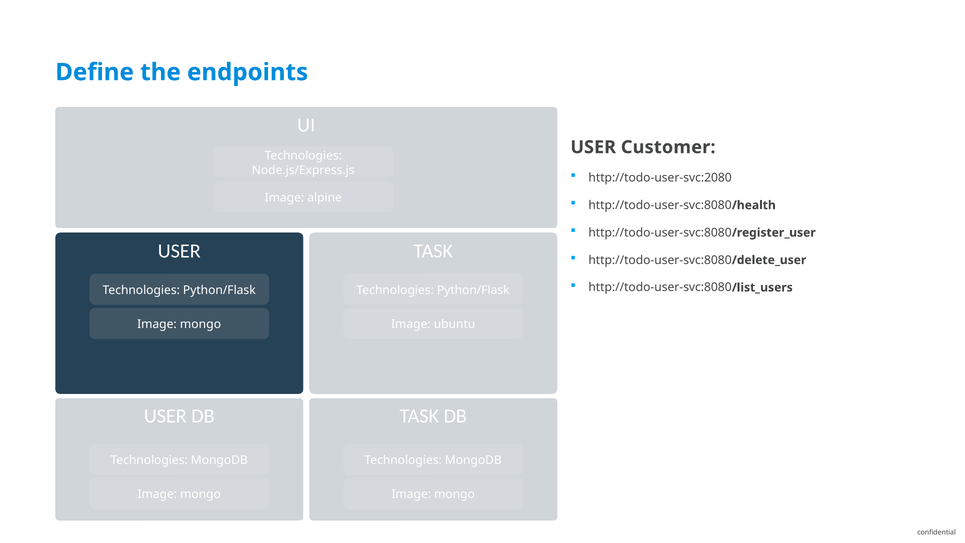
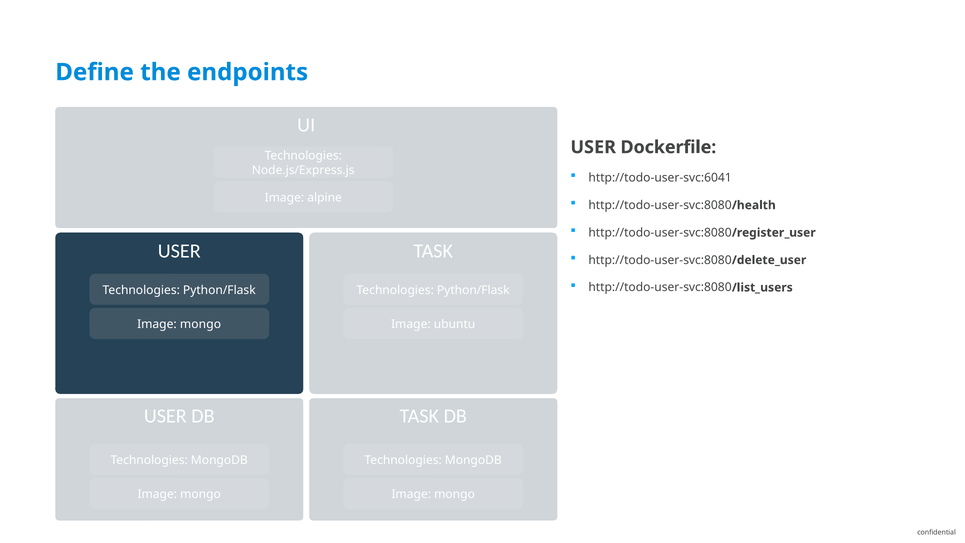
Customer: Customer -> Dockerfile
http://todo-user-svc:2080: http://todo-user-svc:2080 -> http://todo-user-svc:6041
